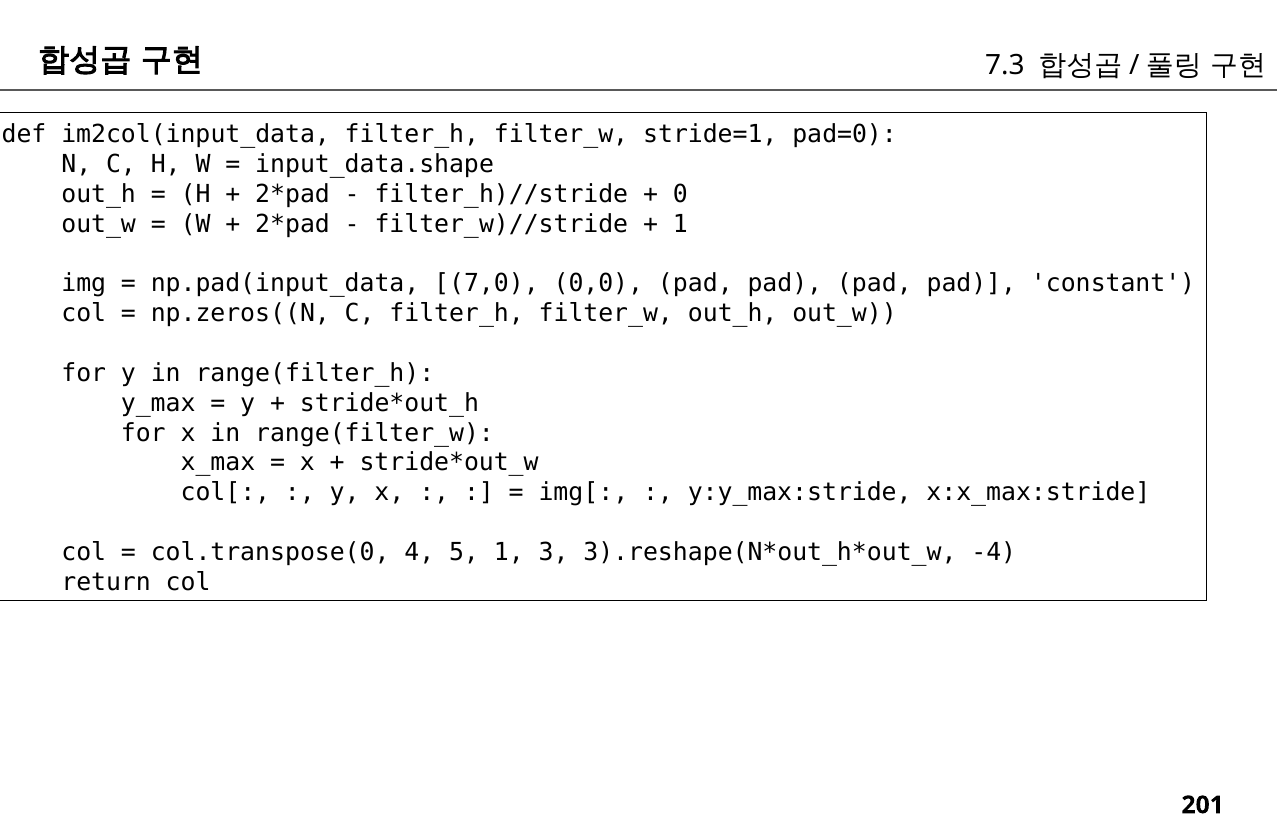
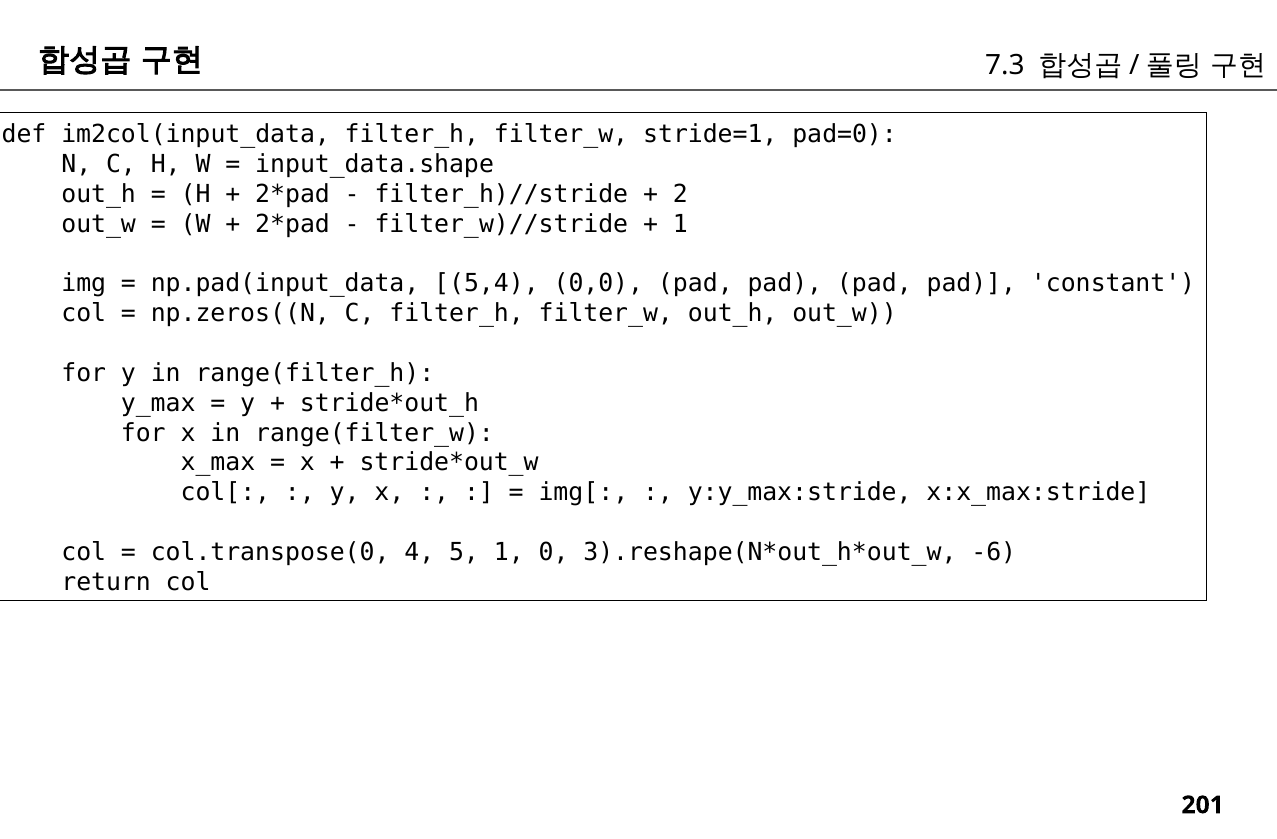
0: 0 -> 2
7,0: 7,0 -> 5,4
3: 3 -> 0
-4: -4 -> -6
